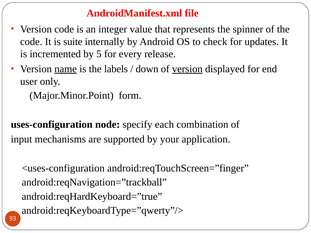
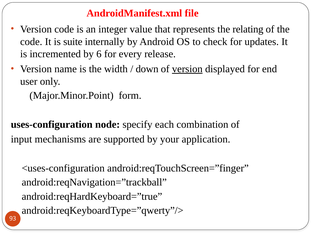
spinner: spinner -> relating
5: 5 -> 6
name underline: present -> none
labels: labels -> width
